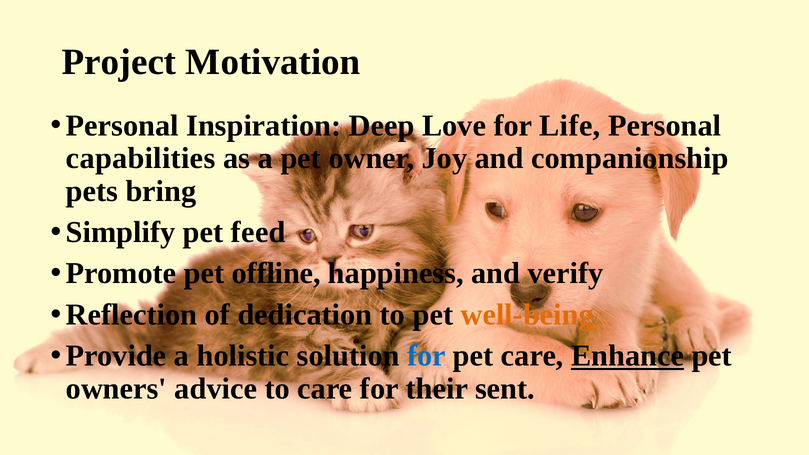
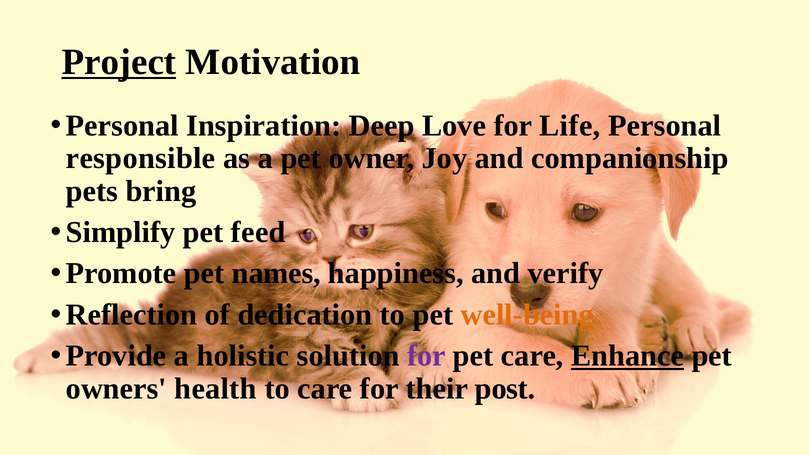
Project underline: none -> present
capabilities: capabilities -> responsible
offline: offline -> names
for at (427, 356) colour: blue -> purple
advice: advice -> health
sent: sent -> post
